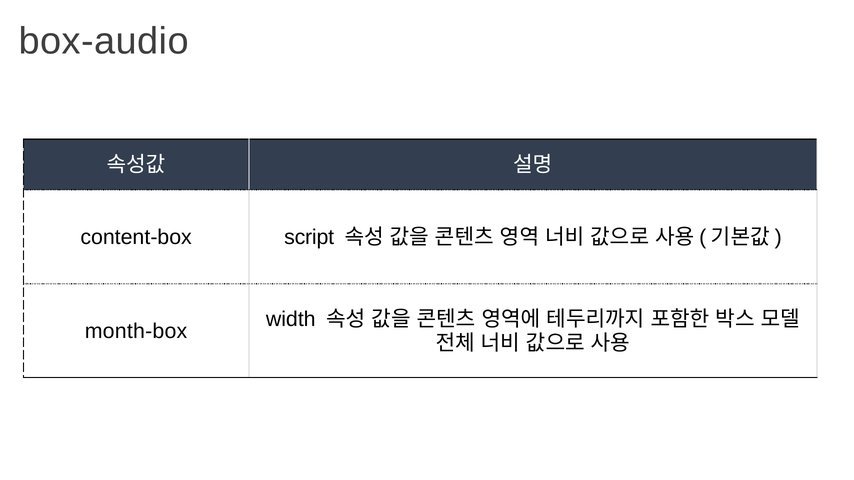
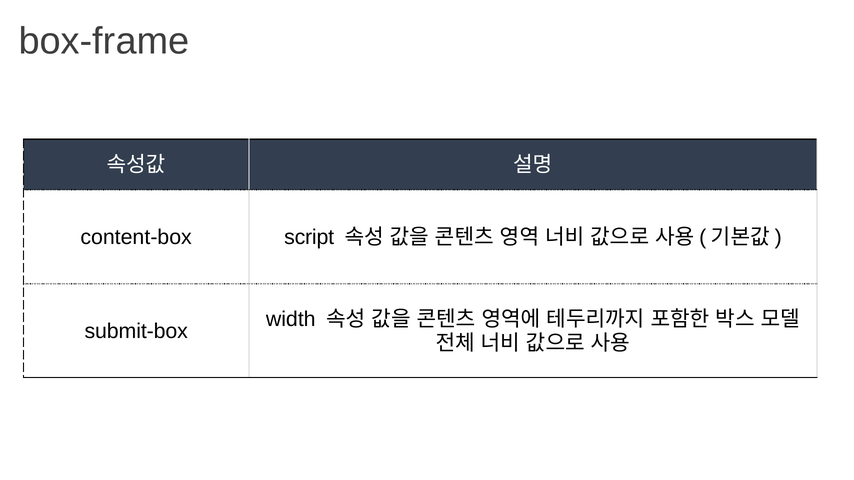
box-audio: box-audio -> box-frame
month-box: month-box -> submit-box
